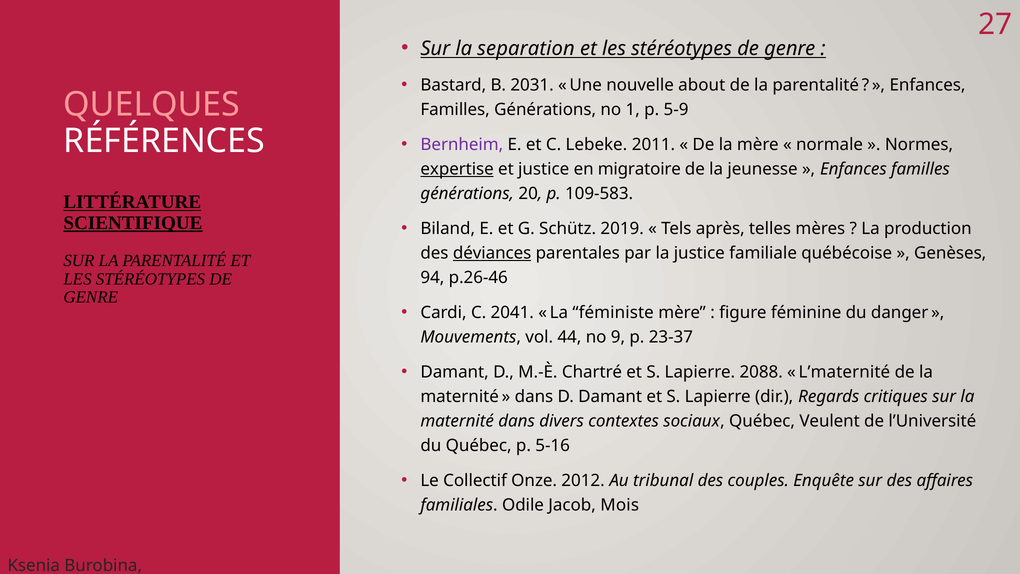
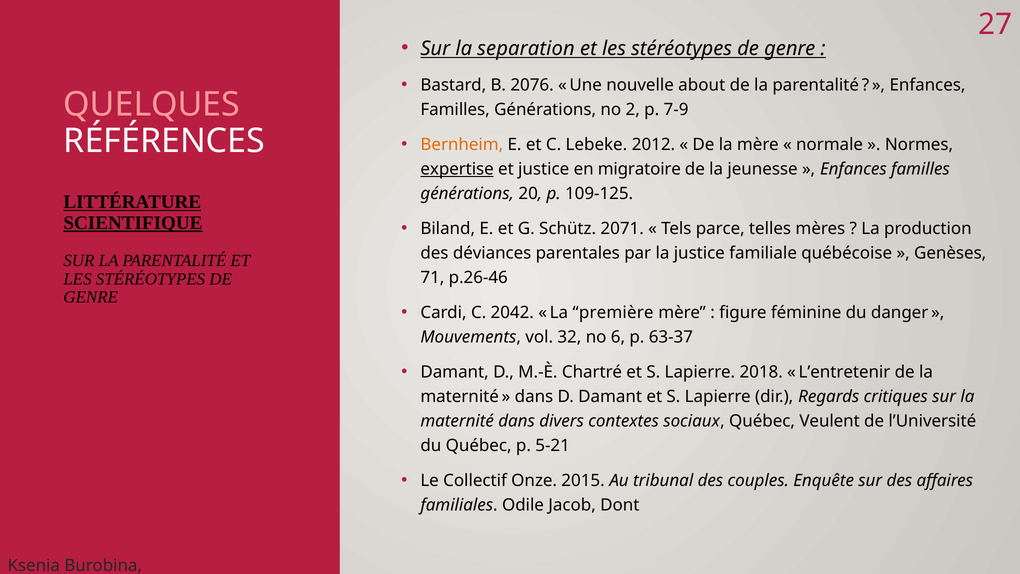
2031: 2031 -> 2076
1: 1 -> 2
5-9: 5-9 -> 7-9
Bernheim colour: purple -> orange
2011: 2011 -> 2012
109-583: 109-583 -> 109-125
2019: 2019 -> 2071
après: après -> parce
déviances underline: present -> none
94: 94 -> 71
2041: 2041 -> 2042
féministe: féministe -> première
44: 44 -> 32
9: 9 -> 6
23-37: 23-37 -> 63-37
2088: 2088 -> 2018
L’maternité: L’maternité -> L’entretenir
5-16: 5-16 -> 5-21
2012: 2012 -> 2015
Mois: Mois -> Dont
